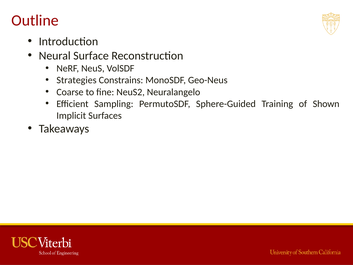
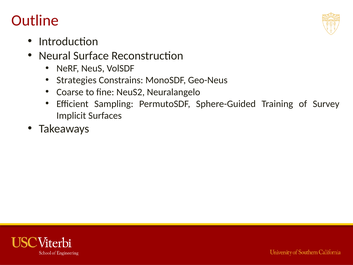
Shown: Shown -> Survey
